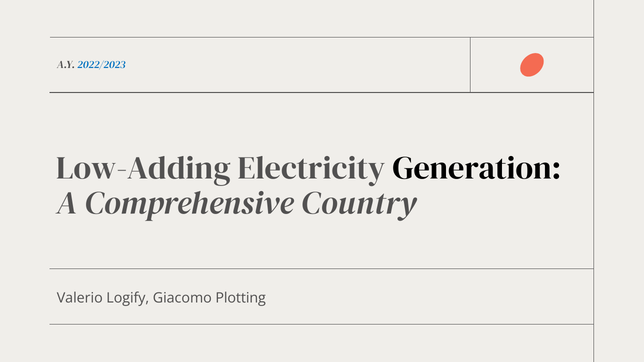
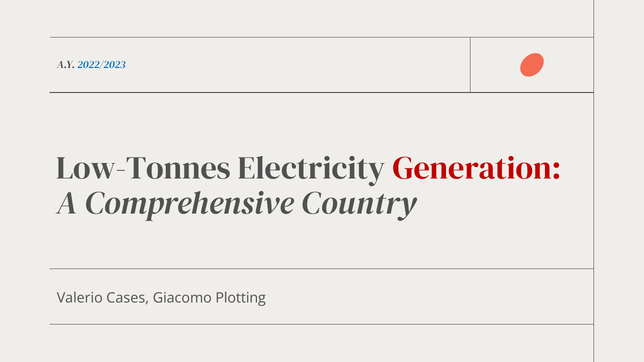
Low-Adding: Low-Adding -> Low-Tonnes
Generation colour: black -> red
Logify: Logify -> Cases
